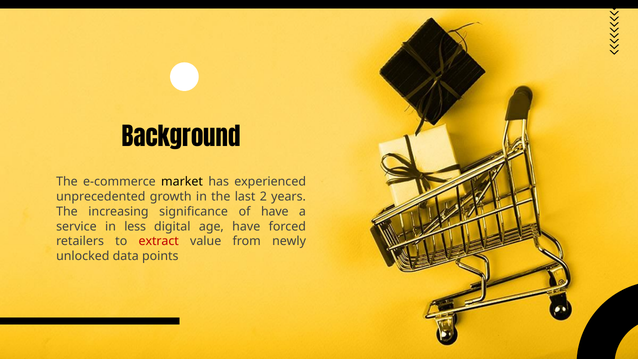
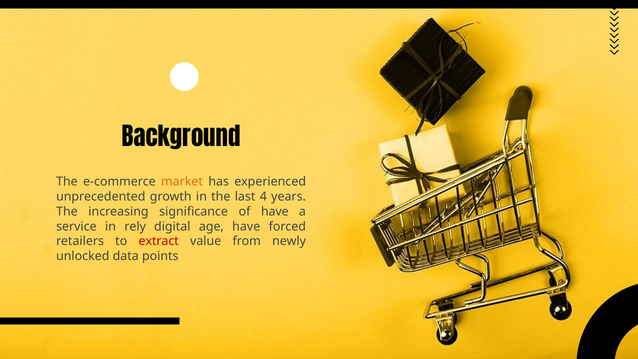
market colour: black -> orange
2: 2 -> 4
less: less -> rely
